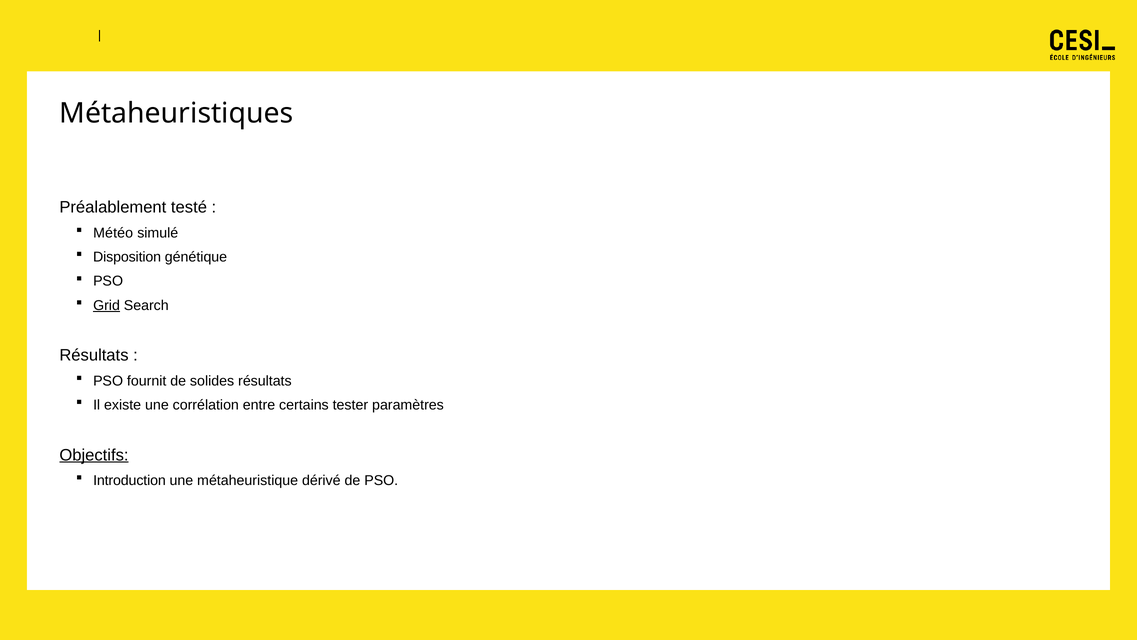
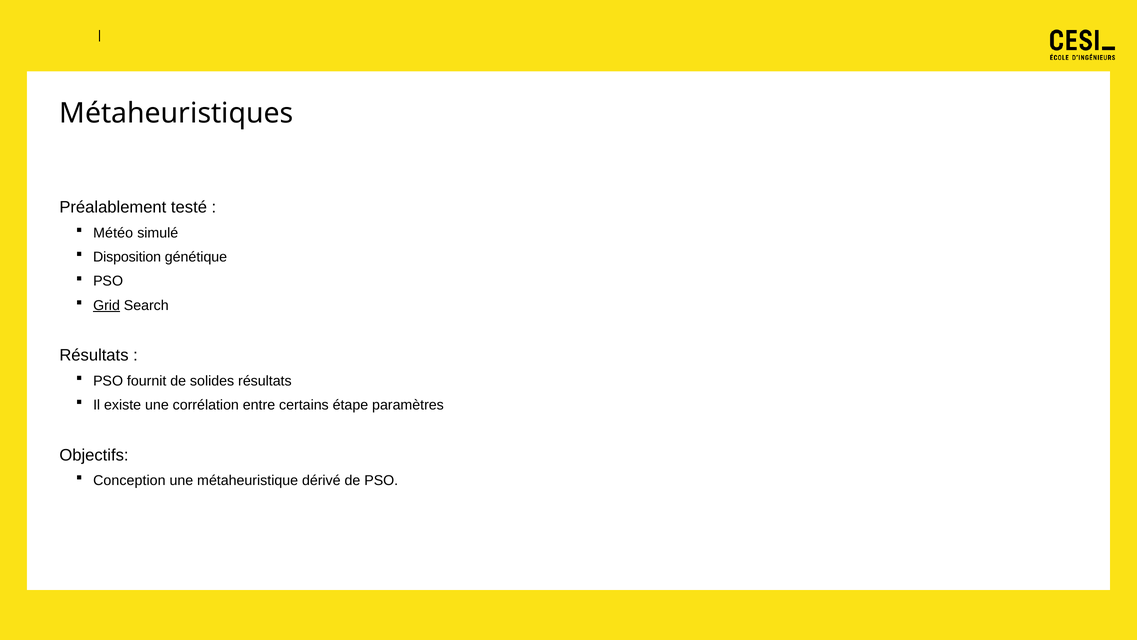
tester: tester -> étape
Objectifs underline: present -> none
Introduction: Introduction -> Conception
